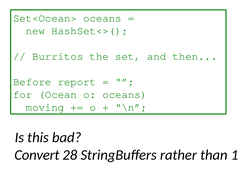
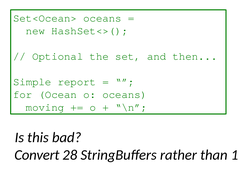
Burritos: Burritos -> Optional
Before: Before -> Simple
